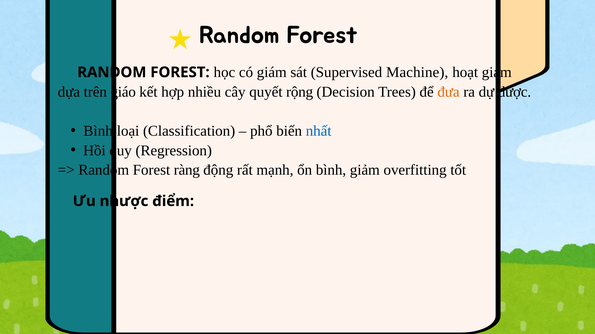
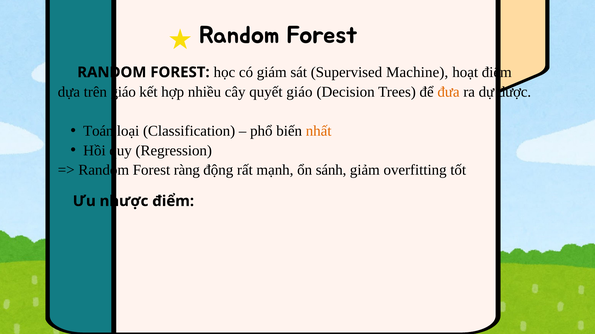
hoạt giám: giám -> điểm
quyết rộng: rộng -> giáo
Bình at (98, 131): Bình -> Toán
nhất colour: blue -> orange
ổn bình: bình -> sánh
